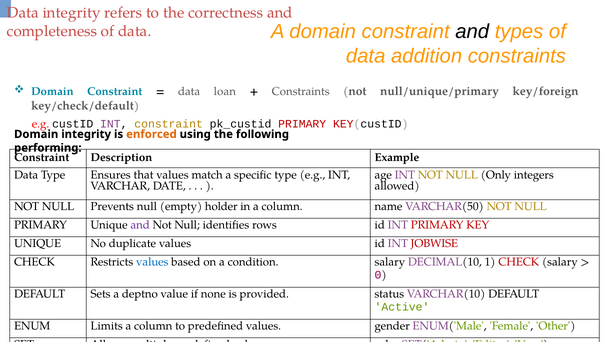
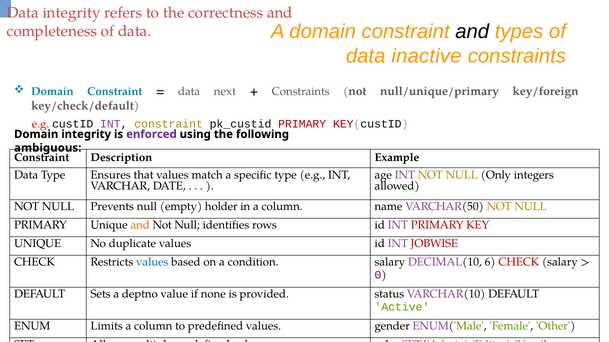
addition: addition -> inactive
loan: loan -> next
enforced colour: orange -> purple
performing: performing -> ambiguous
and at (140, 226) colour: purple -> orange
1: 1 -> 6
